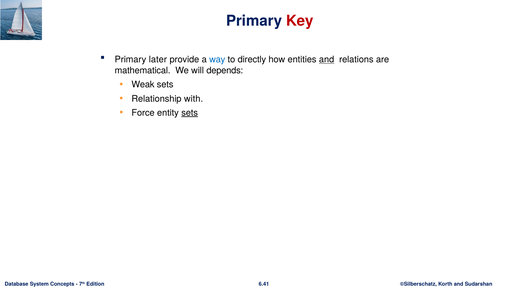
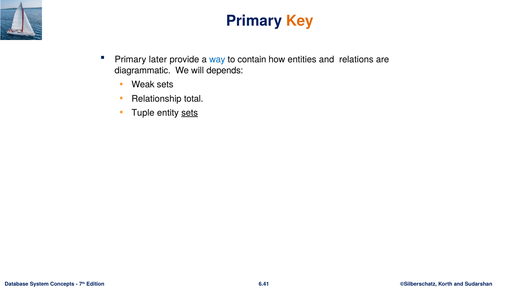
Key colour: red -> orange
directly: directly -> contain
and at (327, 59) underline: present -> none
mathematical: mathematical -> diagrammatic
with: with -> total
Force: Force -> Tuple
